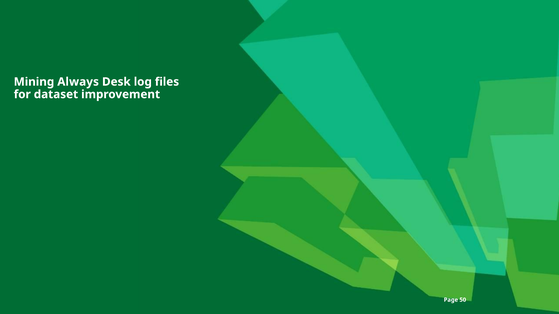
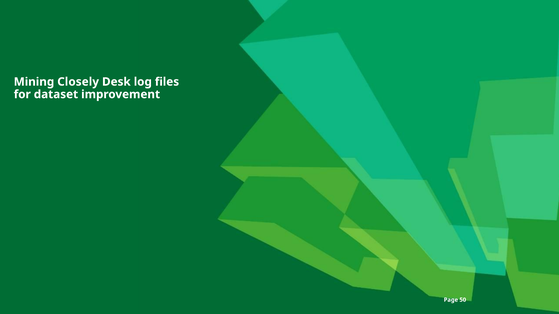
Always: Always -> Closely
